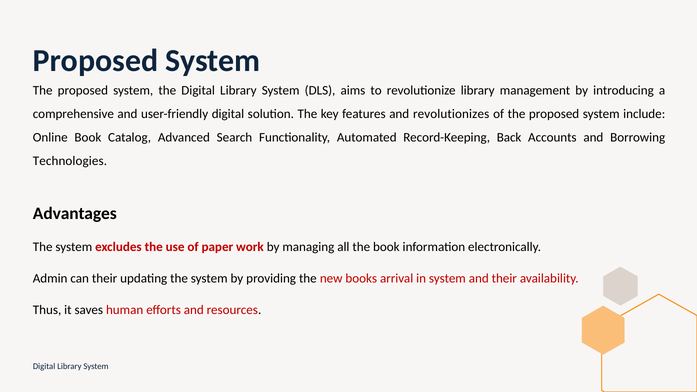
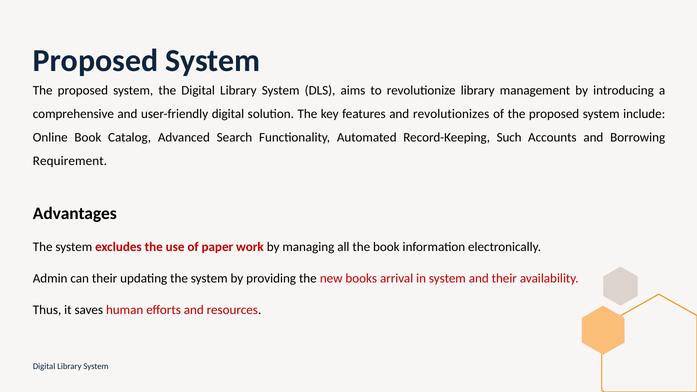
Back: Back -> Such
Technologies: Technologies -> Requirement
